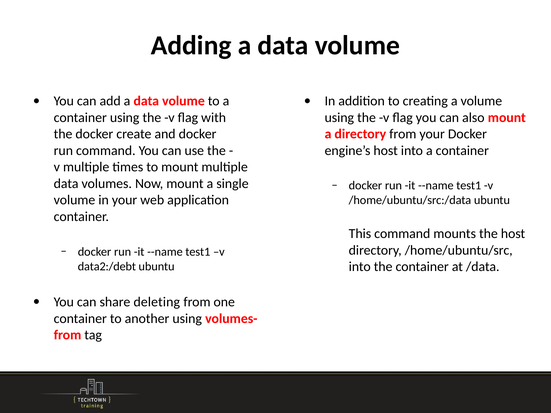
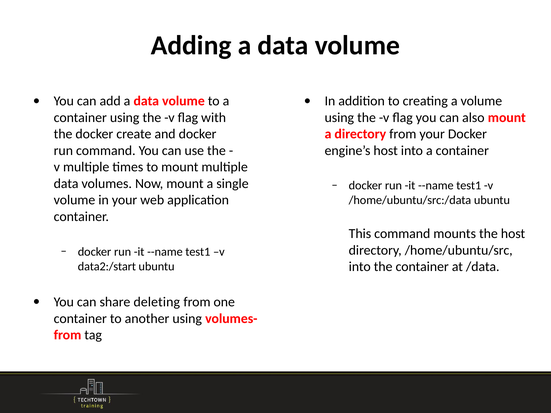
data2:/debt: data2:/debt -> data2:/start
